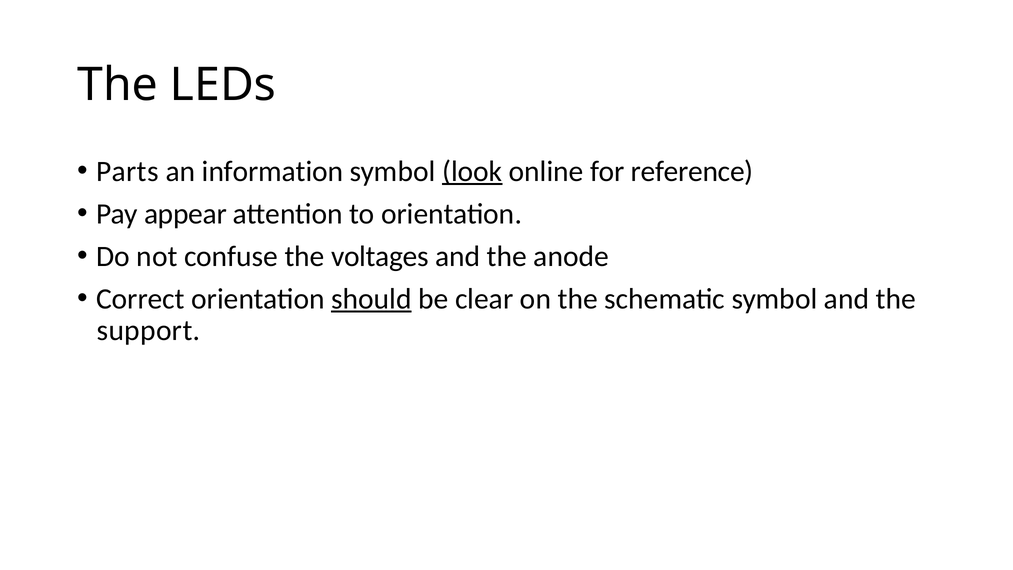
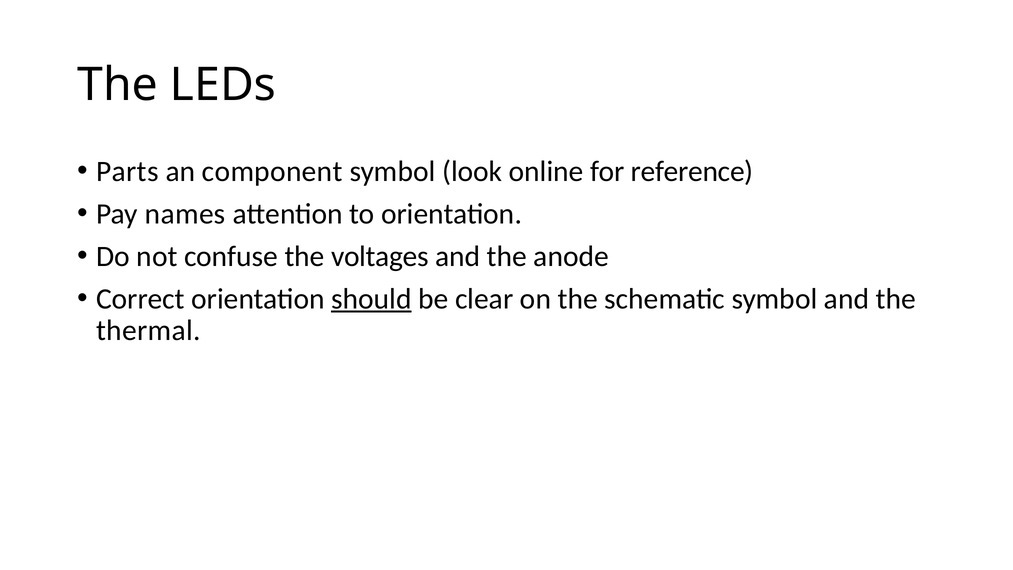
information: information -> component
look underline: present -> none
appear: appear -> names
support: support -> thermal
